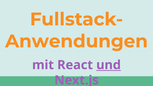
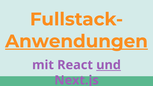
Anwendungen underline: none -> present
